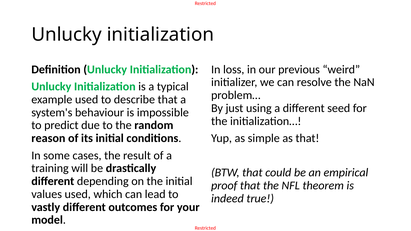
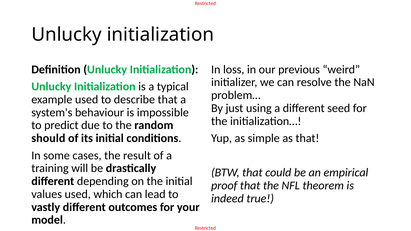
reason: reason -> should
